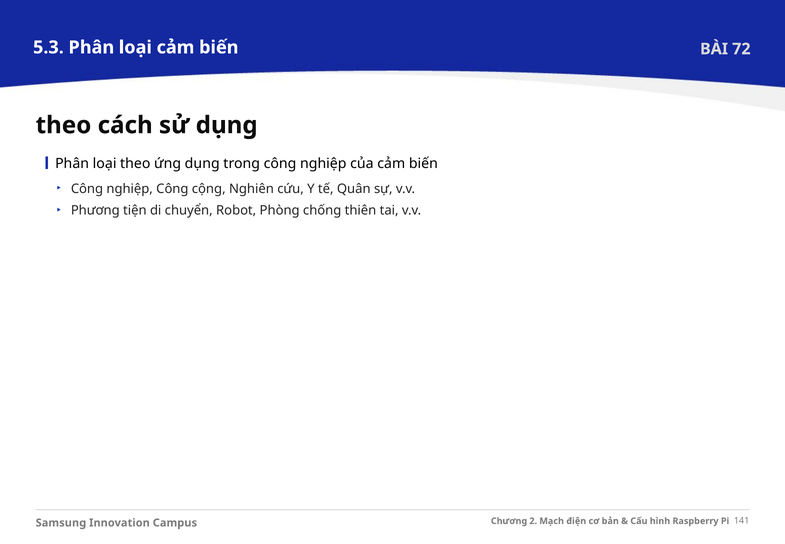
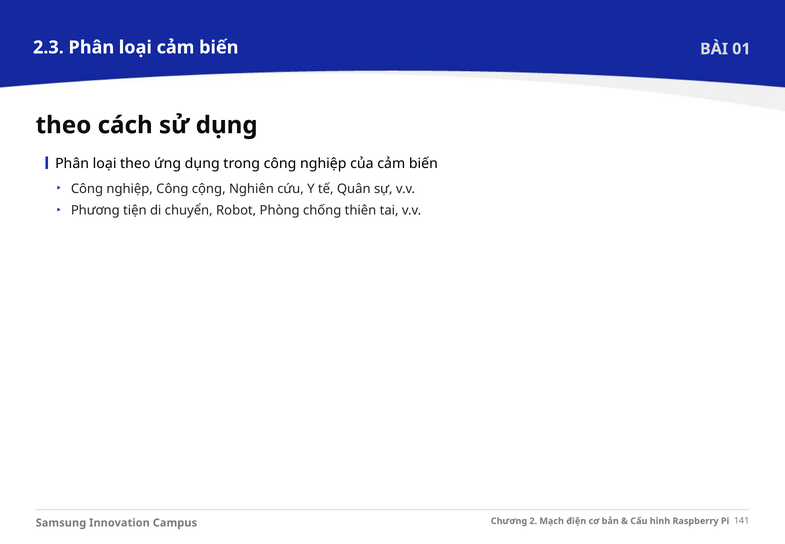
5.3: 5.3 -> 2.3
72: 72 -> 01
